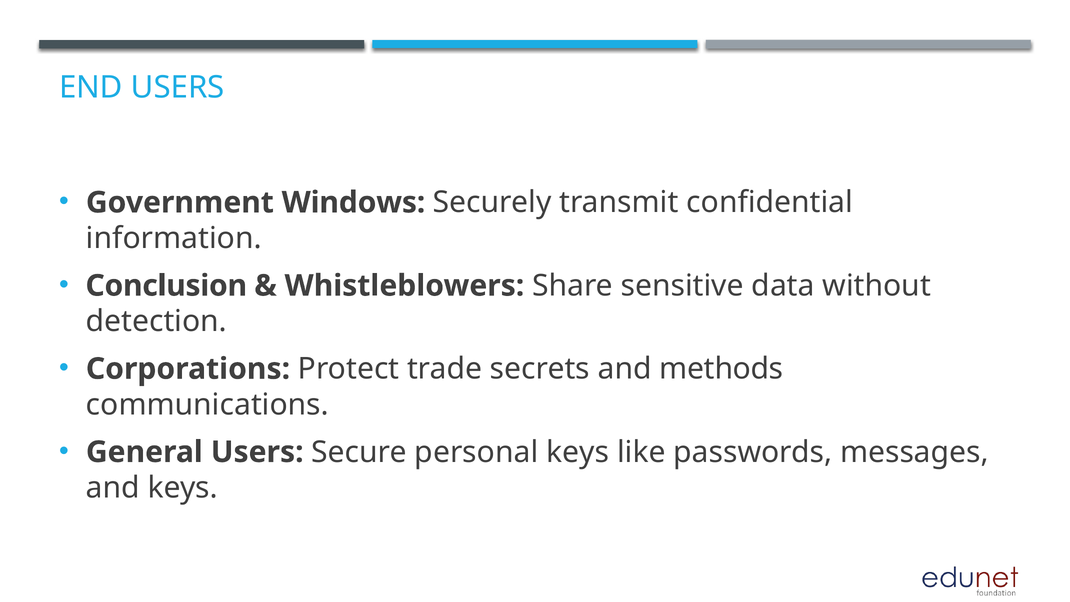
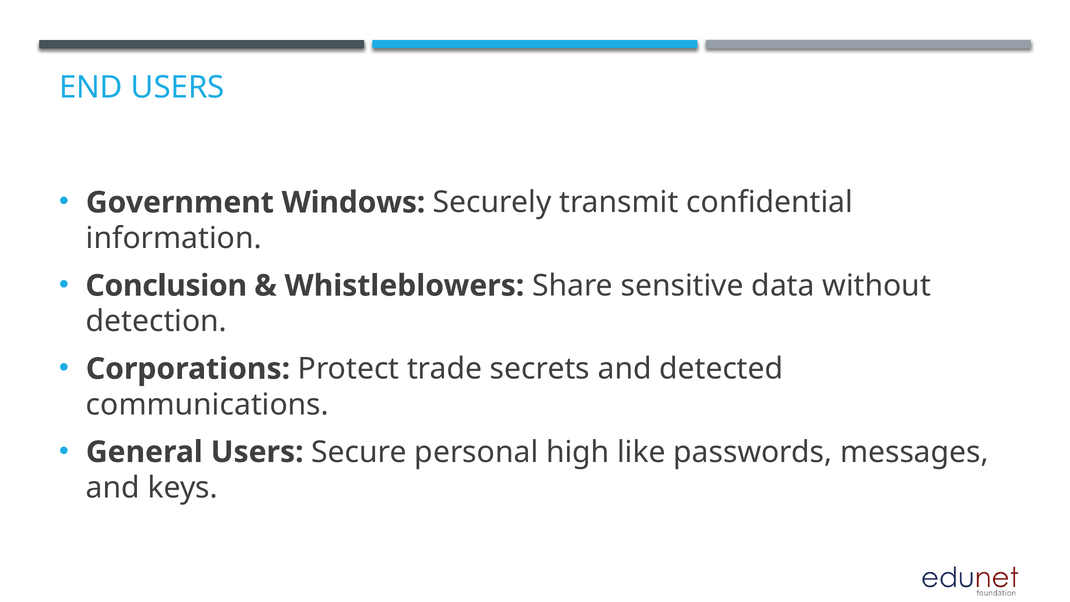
methods: methods -> detected
personal keys: keys -> high
